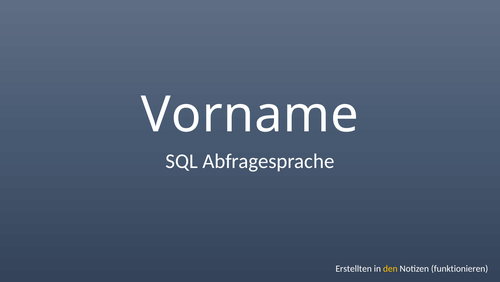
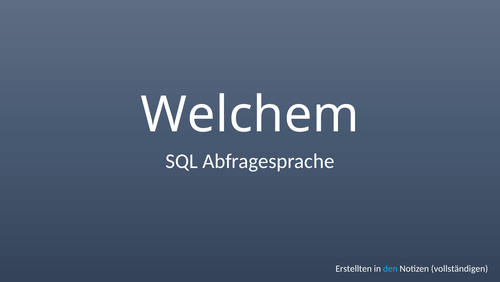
Vorname: Vorname -> Welchem
den colour: yellow -> light blue
funktionieren: funktionieren -> vollständigen
